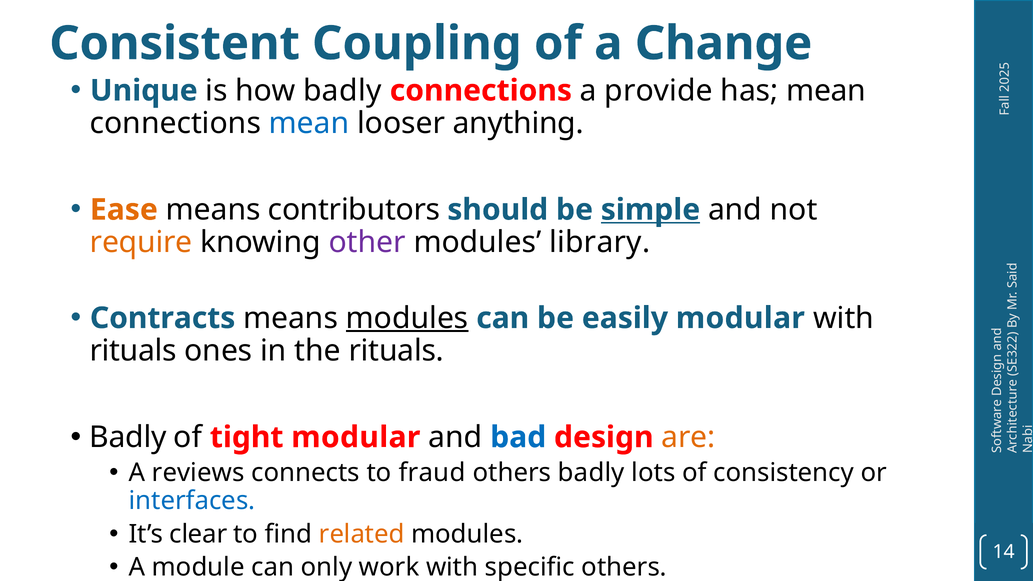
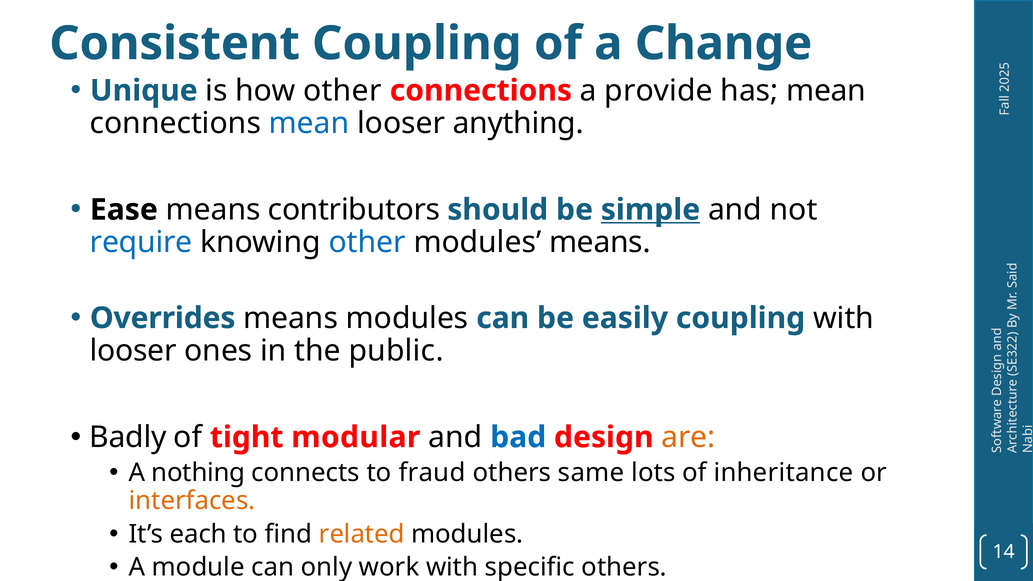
how badly: badly -> other
Ease colour: orange -> black
require colour: orange -> blue
other at (367, 242) colour: purple -> blue
modules library: library -> means
Contracts: Contracts -> Overrides
modules at (407, 318) underline: present -> none
easily modular: modular -> coupling
rituals at (133, 351): rituals -> looser
the rituals: rituals -> public
reviews: reviews -> nothing
others badly: badly -> same
consistency: consistency -> inheritance
interfaces colour: blue -> orange
clear: clear -> each
